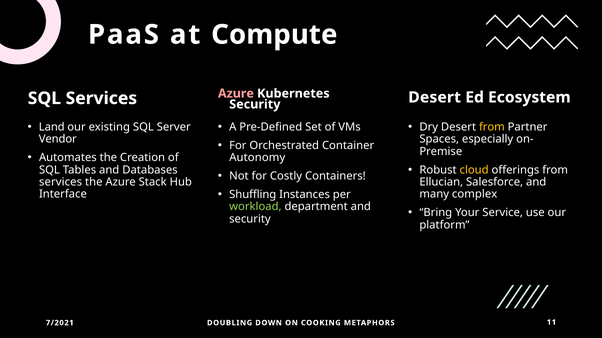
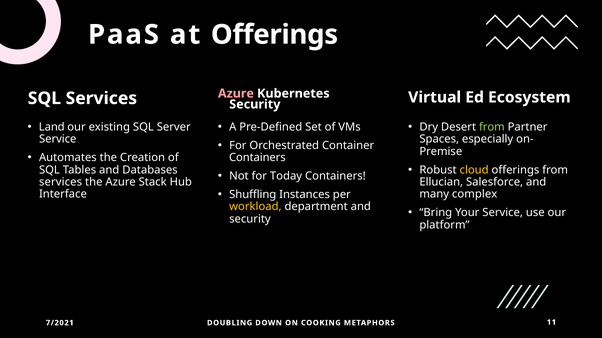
at Compute: Compute -> Offerings
Desert at (435, 97): Desert -> Virtual
from at (492, 127) colour: yellow -> light green
Vendor at (58, 140): Vendor -> Service
Autonomy at (257, 158): Autonomy -> Containers
Costly: Costly -> Today
workload colour: light green -> yellow
